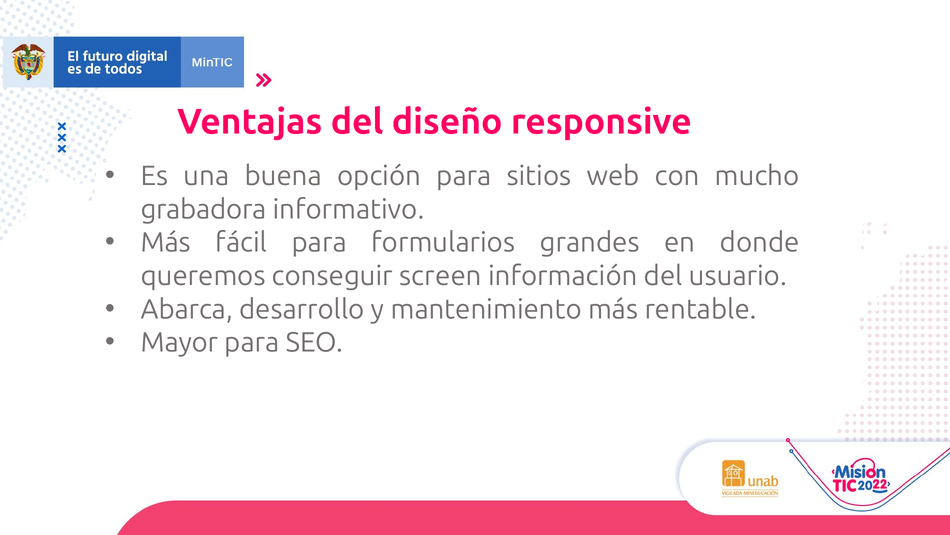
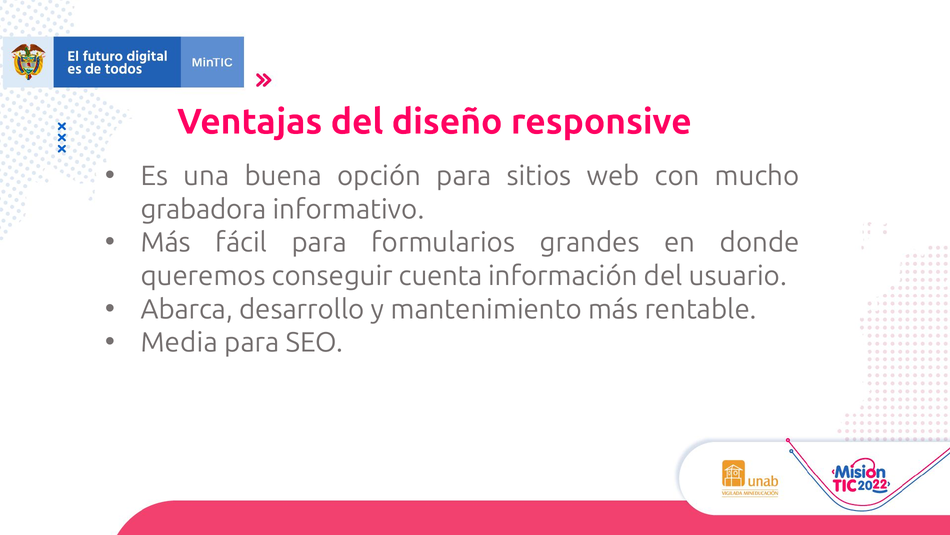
screen: screen -> cuenta
Mayor: Mayor -> Media
